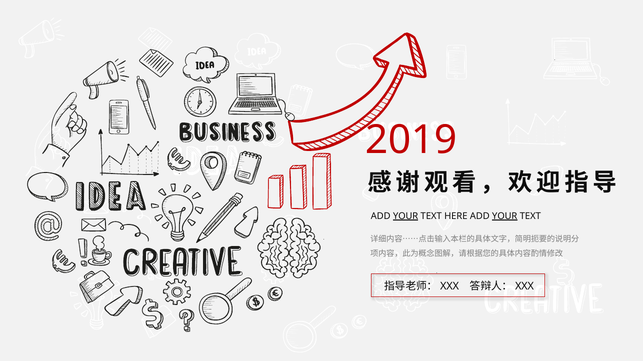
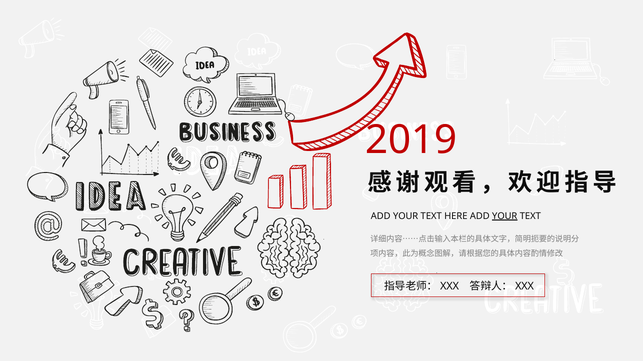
YOUR at (406, 216) underline: present -> none
